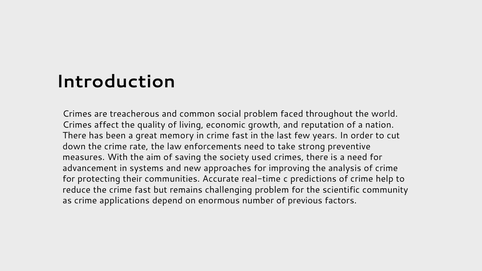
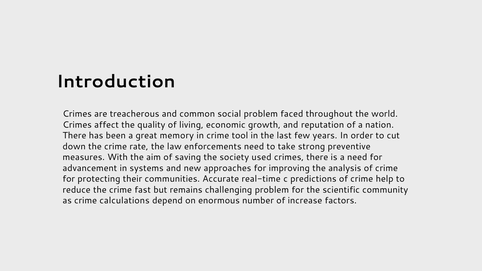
in crime fast: fast -> tool
applications: applications -> calculations
previous: previous -> increase
